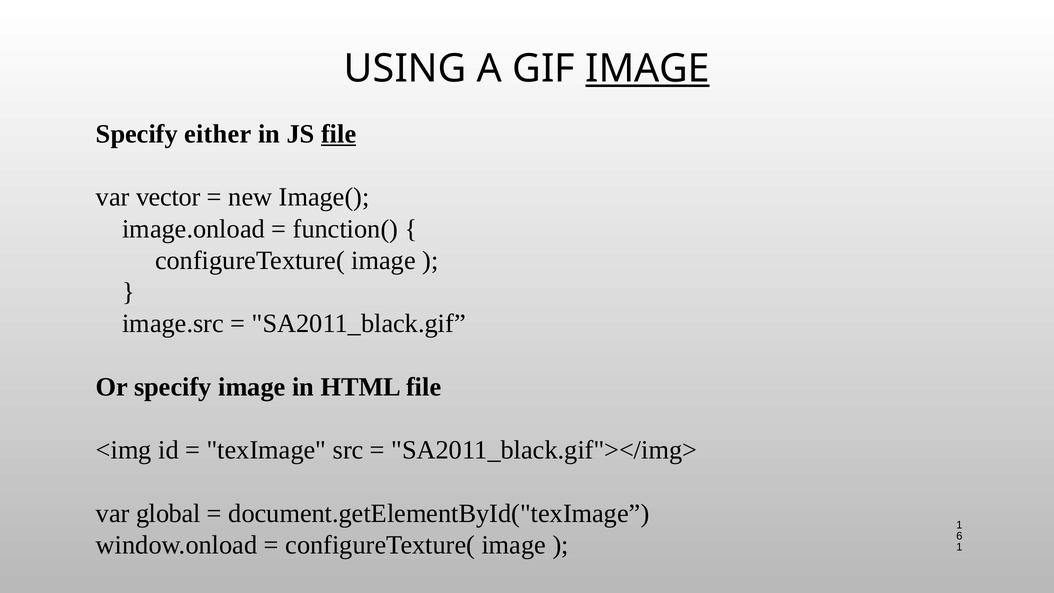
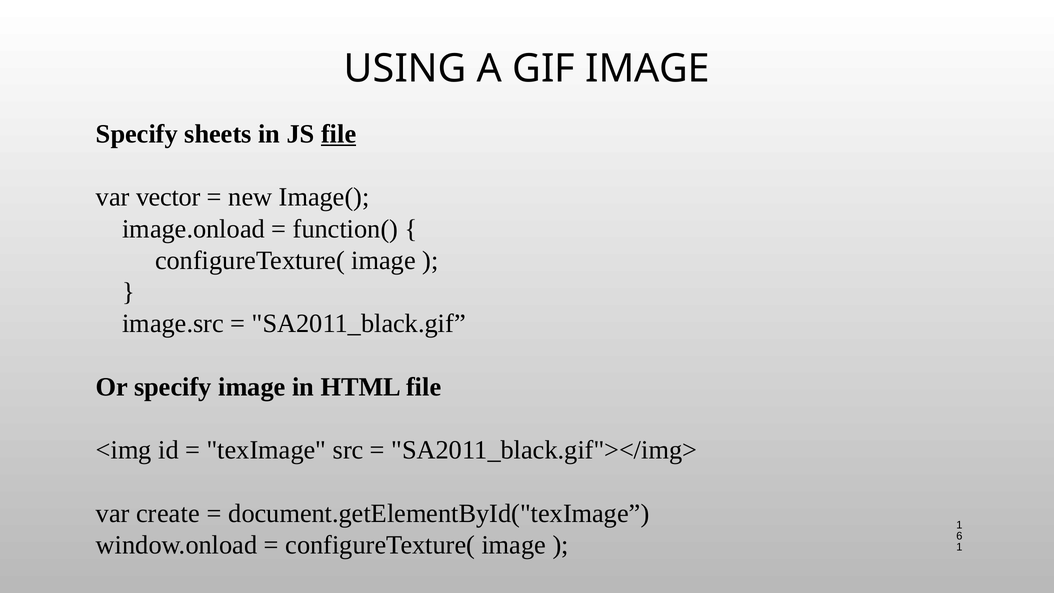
IMAGE at (648, 69) underline: present -> none
either: either -> sheets
global: global -> create
